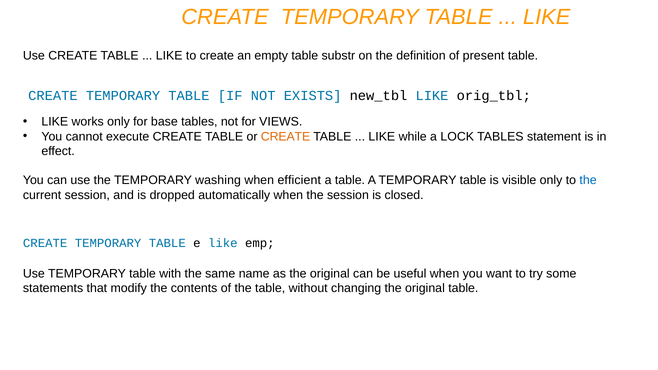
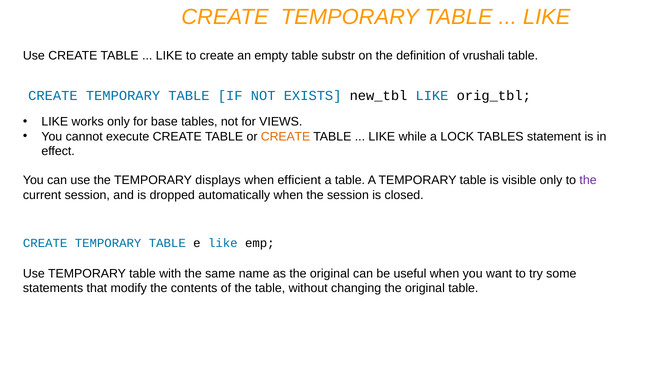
present: present -> vrushali
washing: washing -> displays
the at (588, 180) colour: blue -> purple
